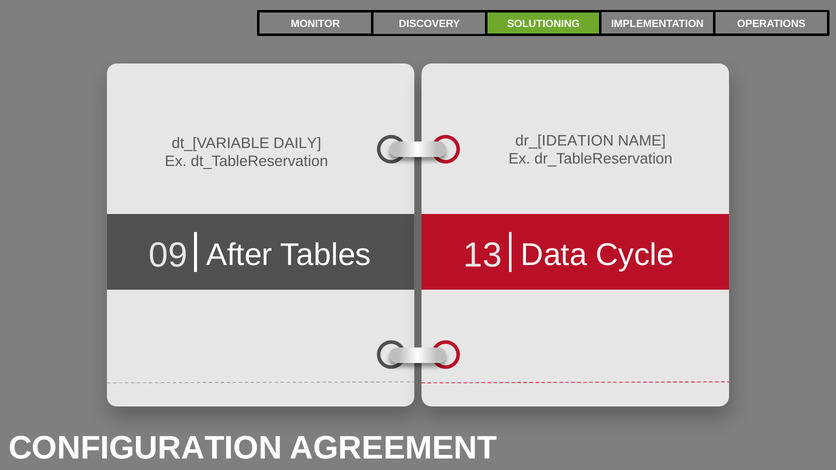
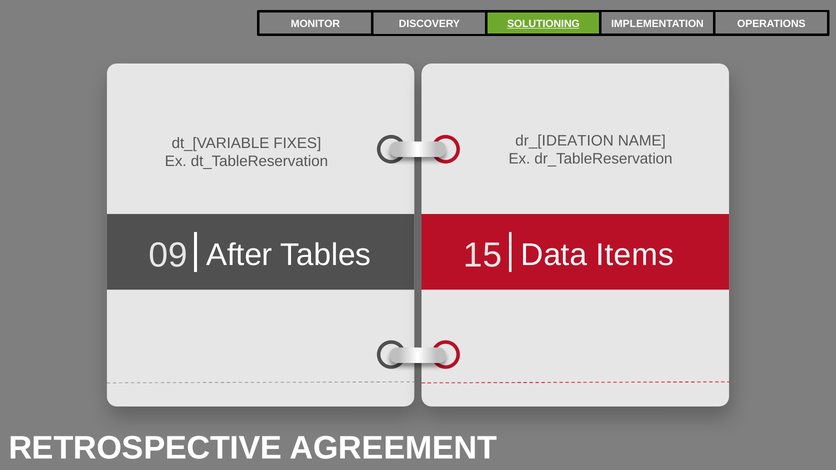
SOLUTIONING underline: none -> present
DAILY: DAILY -> FIXES
13: 13 -> 15
Cycle: Cycle -> Items
CONFIGURATION: CONFIGURATION -> RETROSPECTIVE
